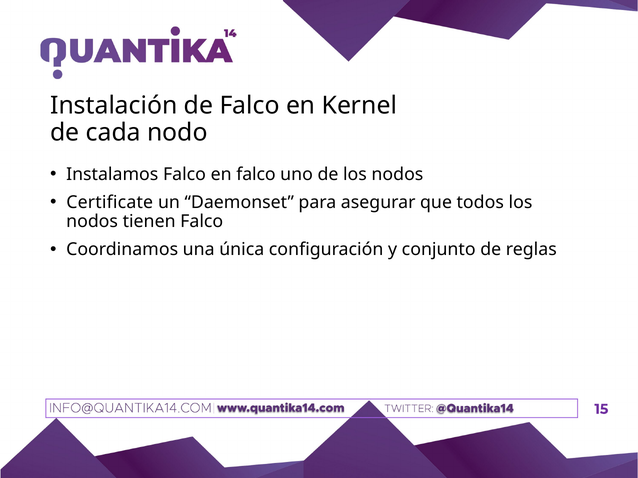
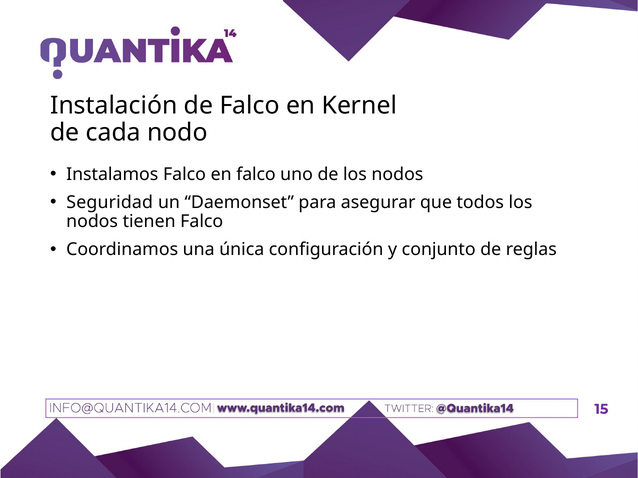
Certificate: Certificate -> Seguridad
